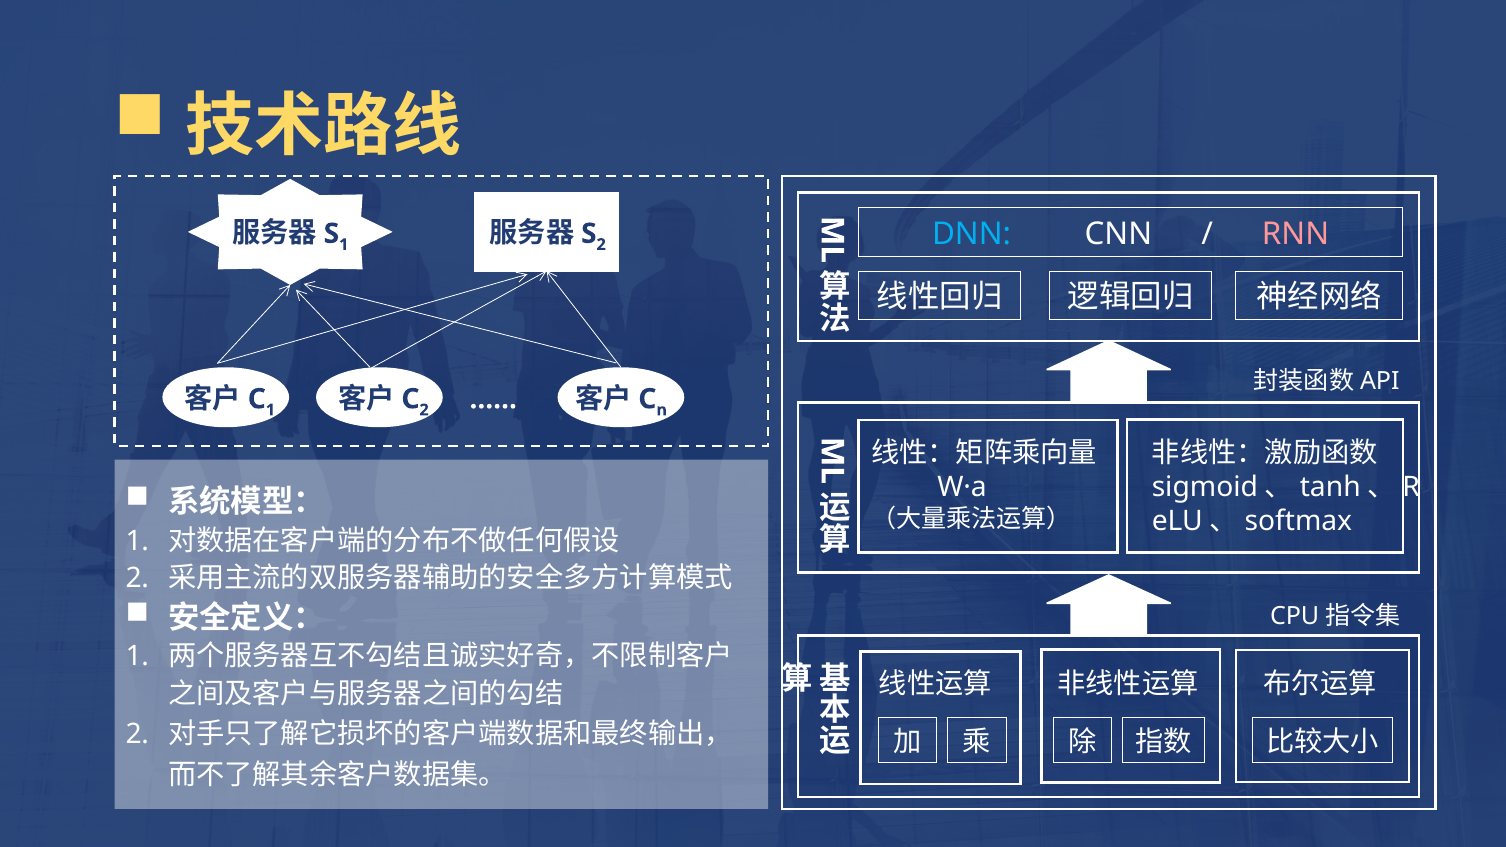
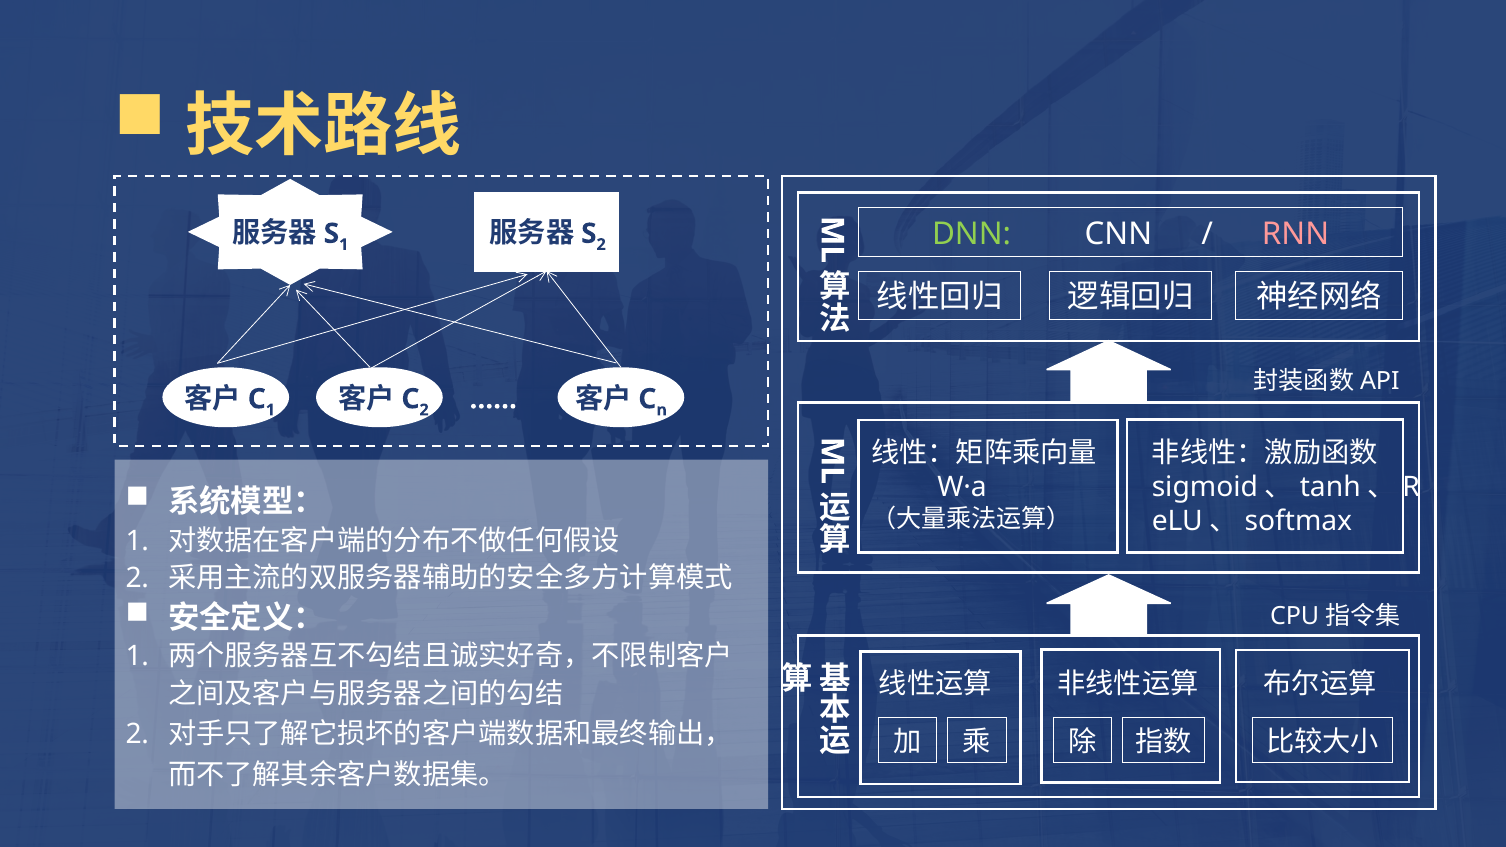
DNN colour: light blue -> light green
